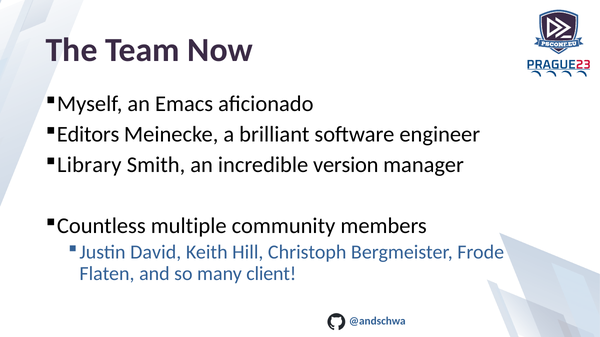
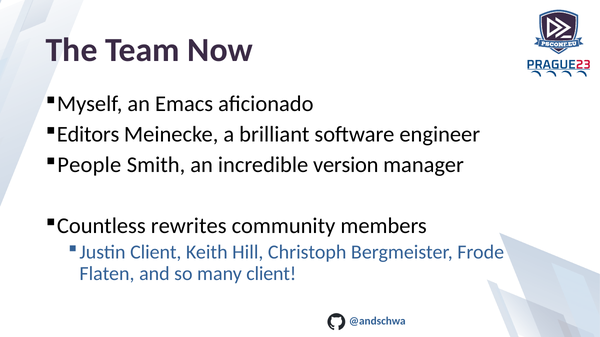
Library: Library -> People
multiple: multiple -> rewrites
Justin David: David -> Client
